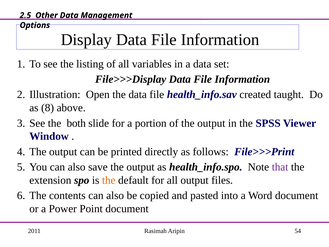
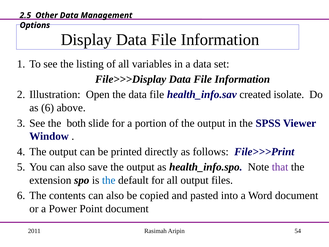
taught: taught -> isolate
as 8: 8 -> 6
the at (109, 180) colour: orange -> blue
